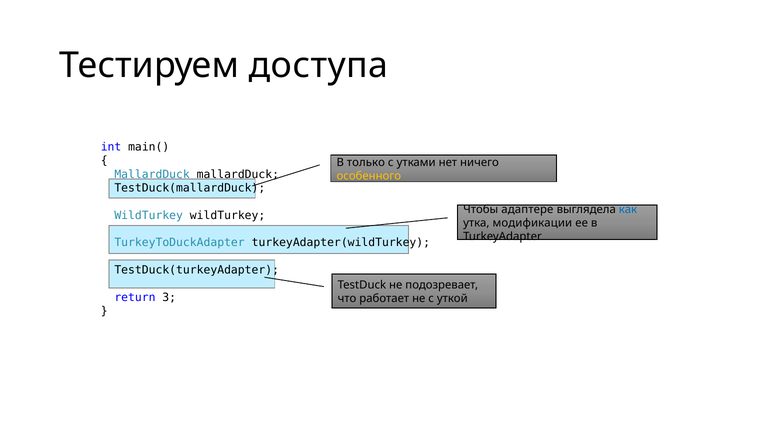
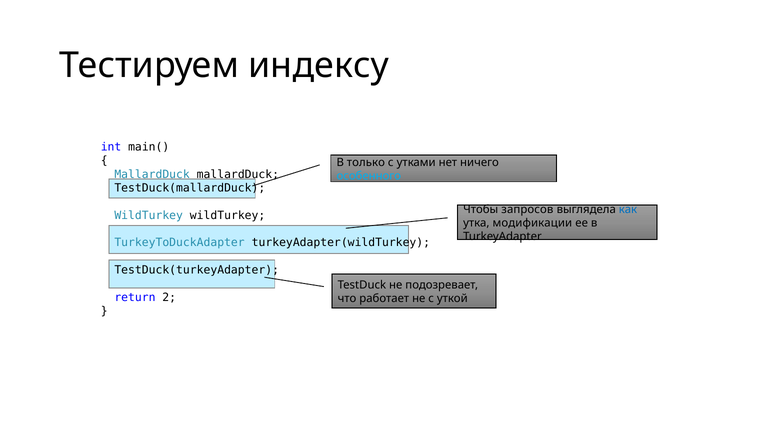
доступа: доступа -> индексу
особенного colour: yellow -> light blue
адаптере: адаптере -> запросов
3: 3 -> 2
